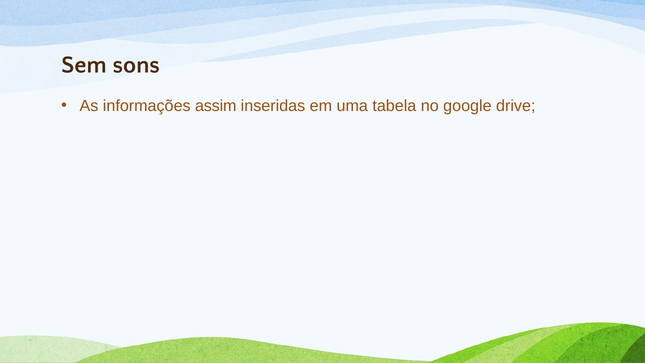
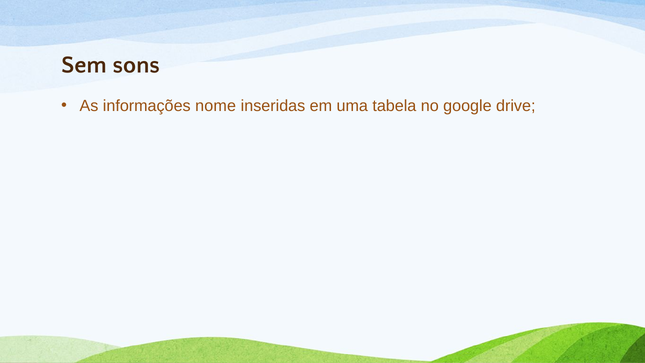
assim: assim -> nome
